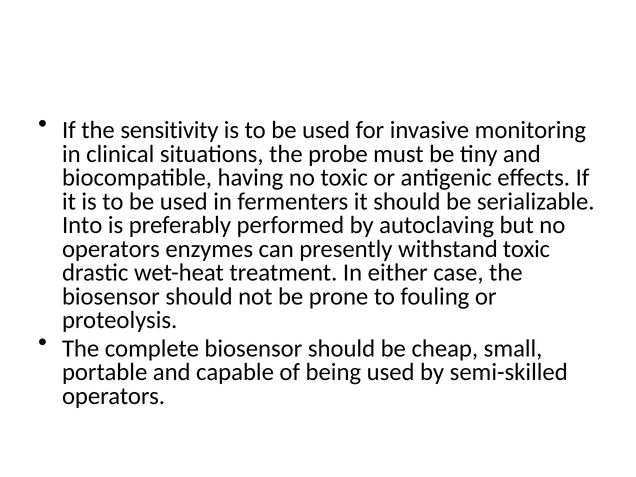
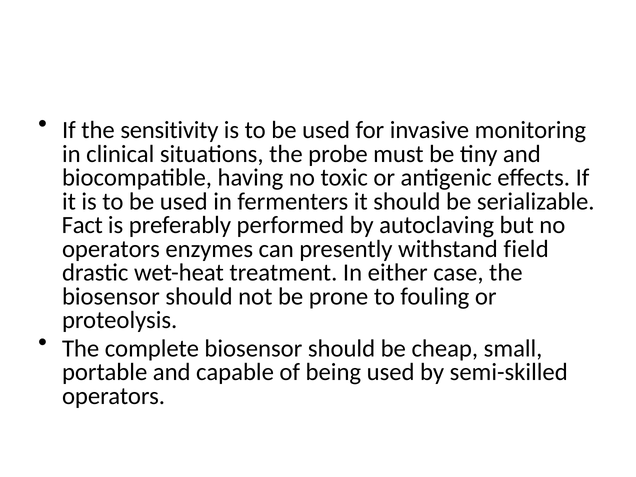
Into: Into -> Fact
withstand toxic: toxic -> field
